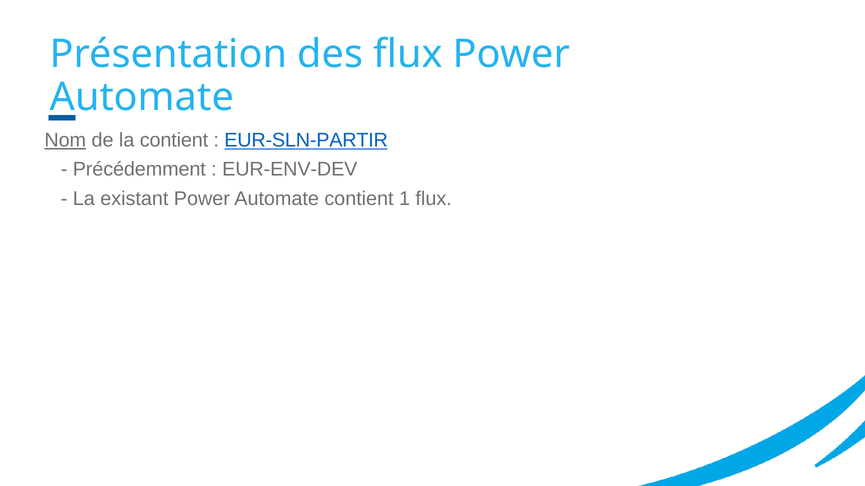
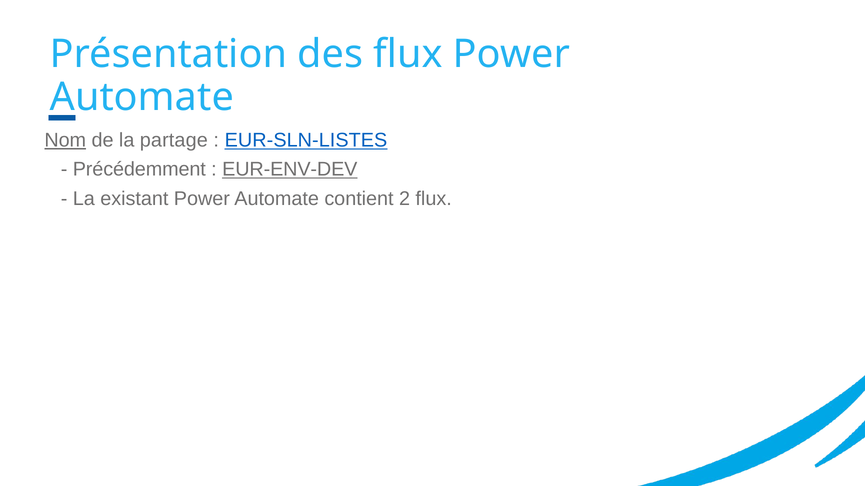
la contient: contient -> partage
EUR-SLN-PARTIR: EUR-SLN-PARTIR -> EUR-SLN-LISTES
EUR-ENV-DEV underline: none -> present
1: 1 -> 2
